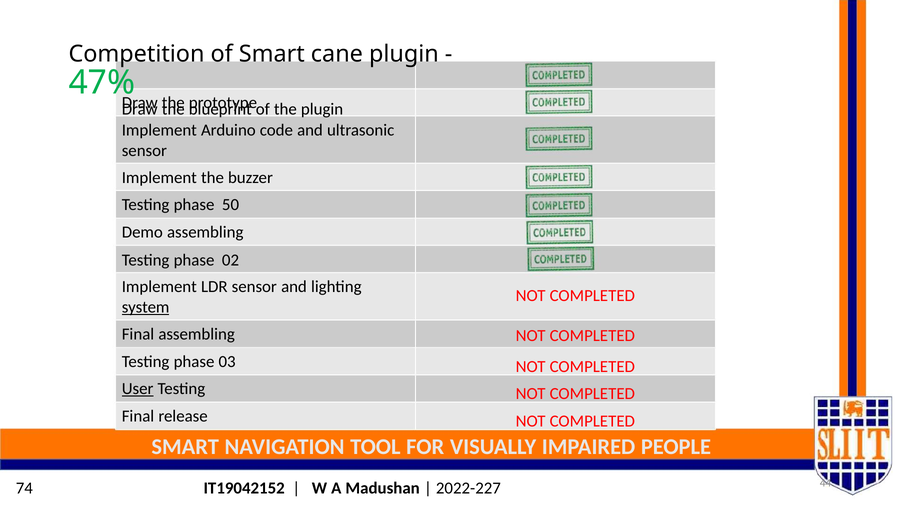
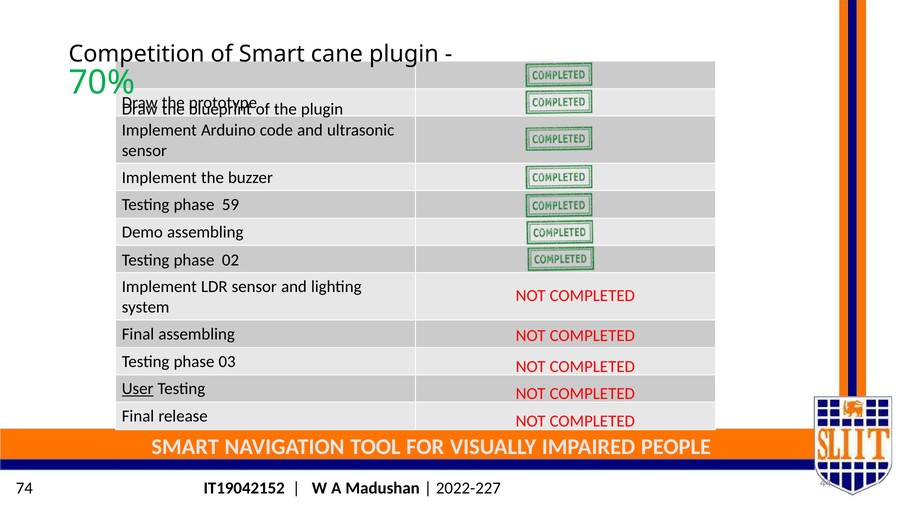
47%: 47% -> 70%
50: 50 -> 59
system underline: present -> none
